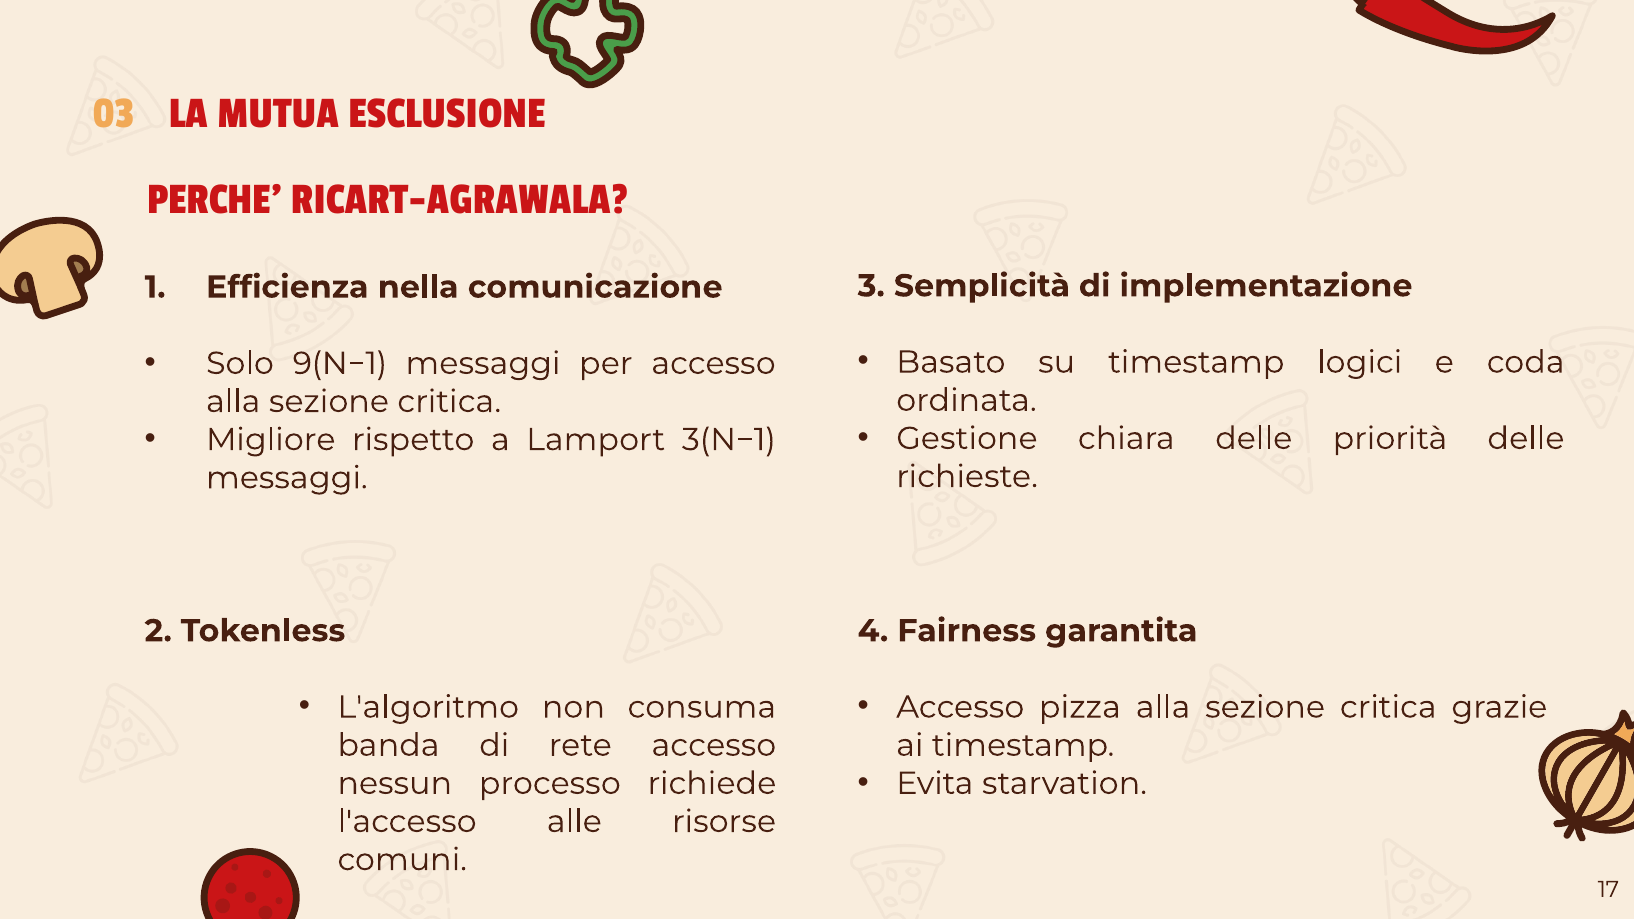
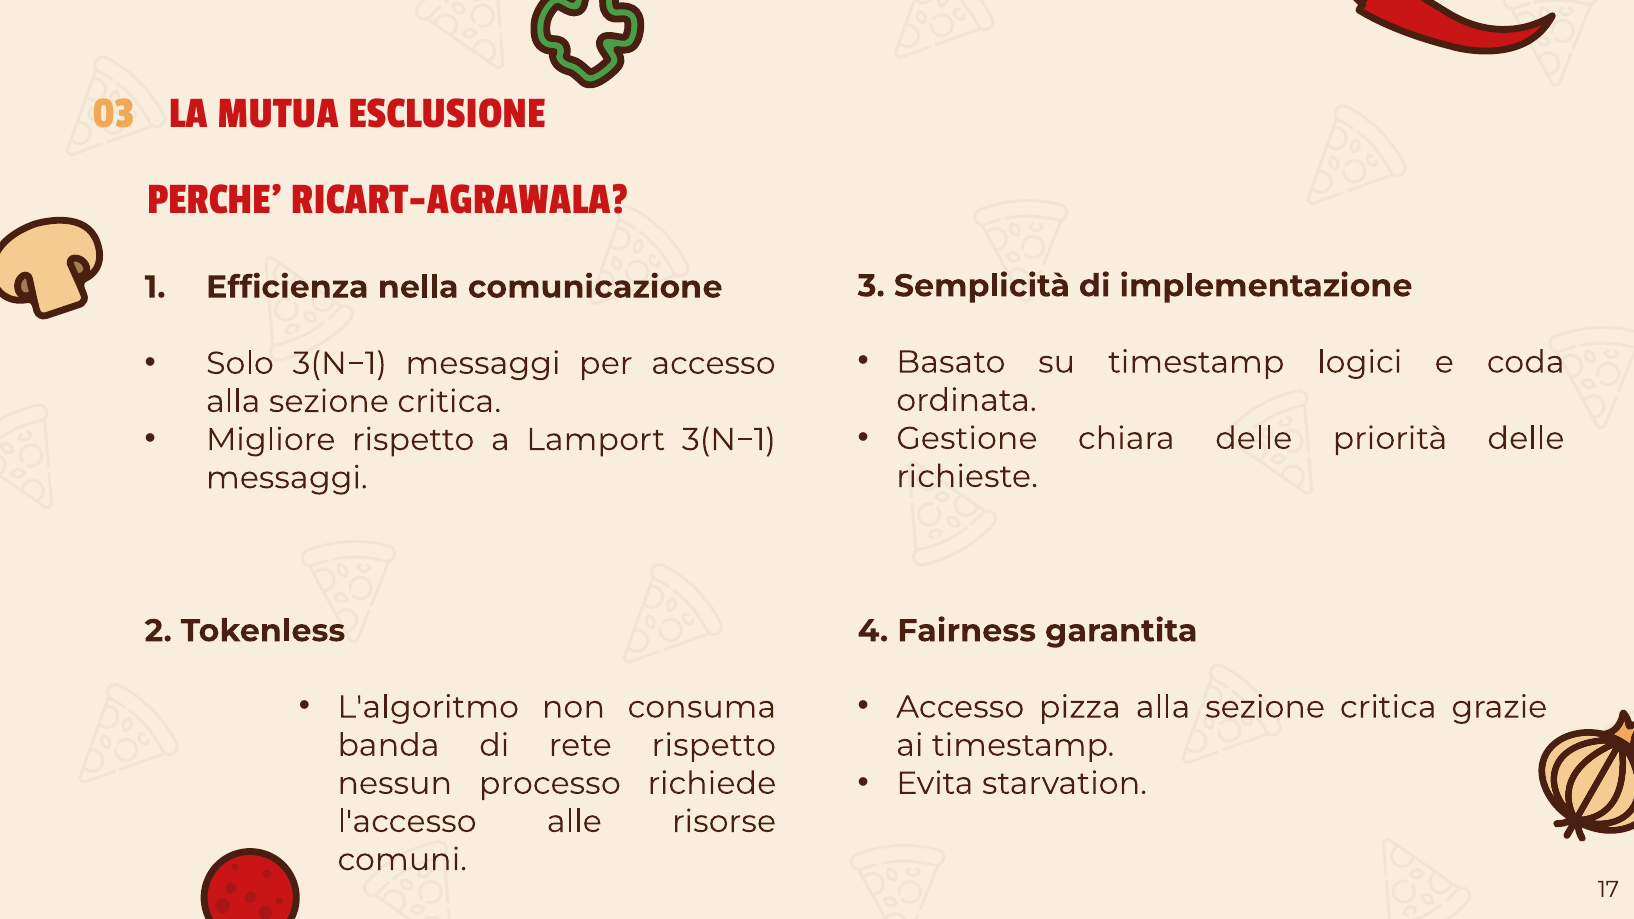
Solo 9(N−1: 9(N−1 -> 3(N−1
rete accesso: accesso -> rispetto
